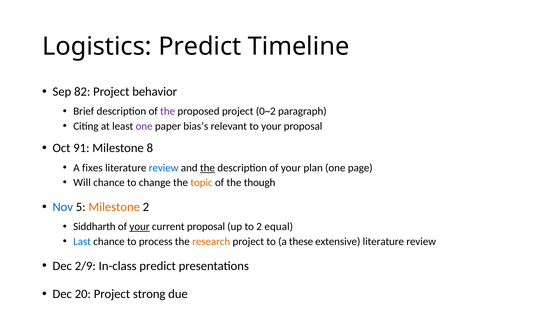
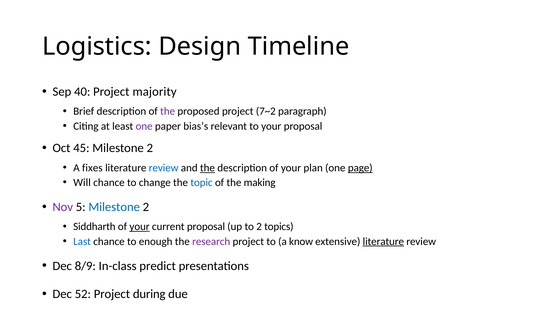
Logistics Predict: Predict -> Design
82: 82 -> 40
behavior: behavior -> majority
0~2: 0~2 -> 7~2
91: 91 -> 45
8 at (150, 148): 8 -> 2
page underline: none -> present
topic colour: orange -> blue
though: though -> making
Nov colour: blue -> purple
Milestone at (114, 207) colour: orange -> blue
equal: equal -> topics
process: process -> enough
research colour: orange -> purple
these: these -> know
literature at (383, 241) underline: none -> present
2/9: 2/9 -> 8/9
20: 20 -> 52
strong: strong -> during
